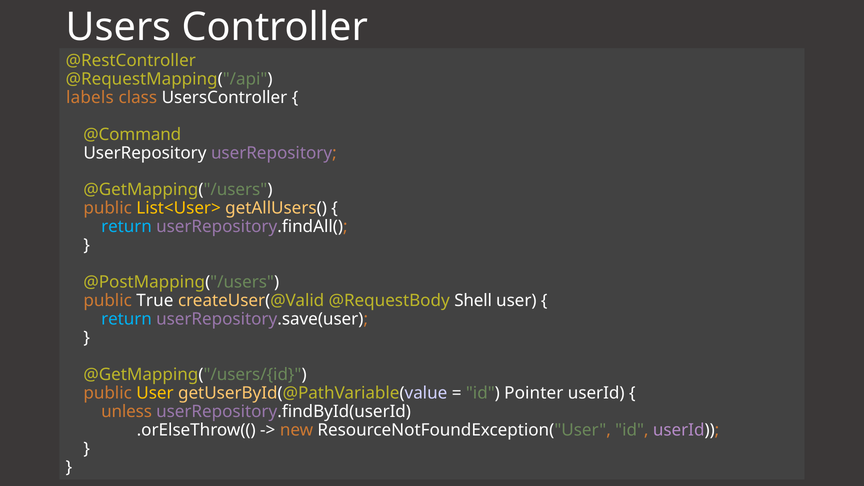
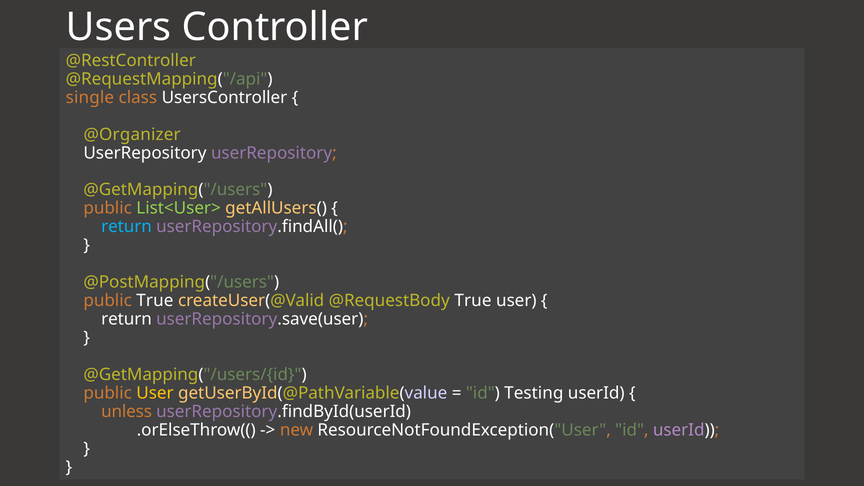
labels: labels -> single
@Command: @Command -> @Organizer
List<User> colour: yellow -> light green
@RequestBody Shell: Shell -> True
return at (127, 319) colour: light blue -> white
Pointer: Pointer -> Testing
